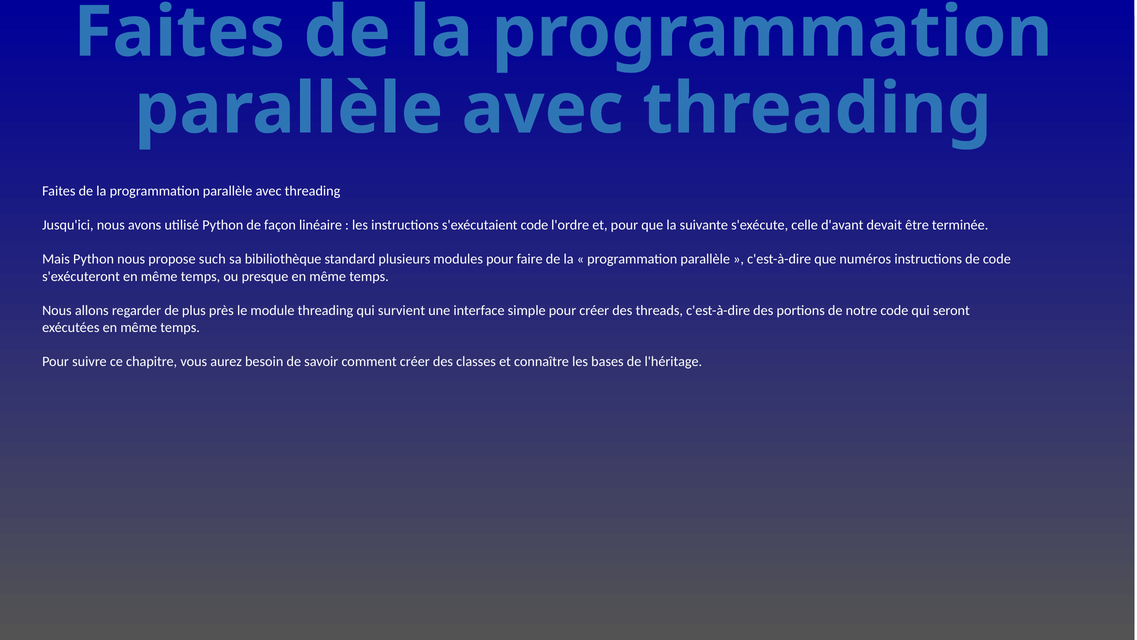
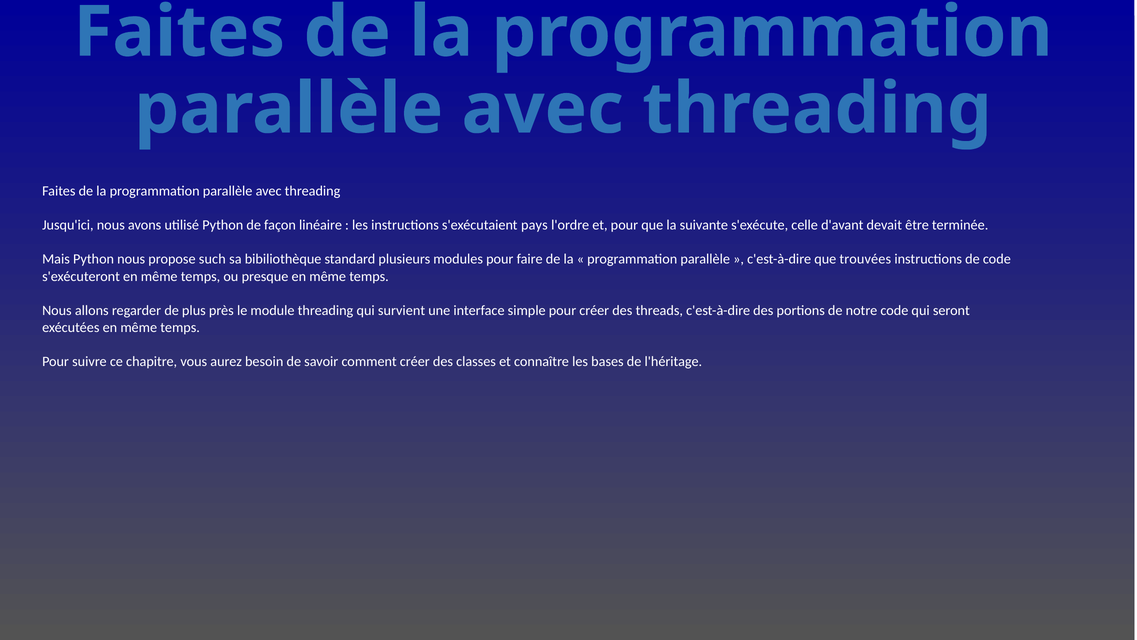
s'exécutaient code: code -> pays
numéros: numéros -> trouvées
